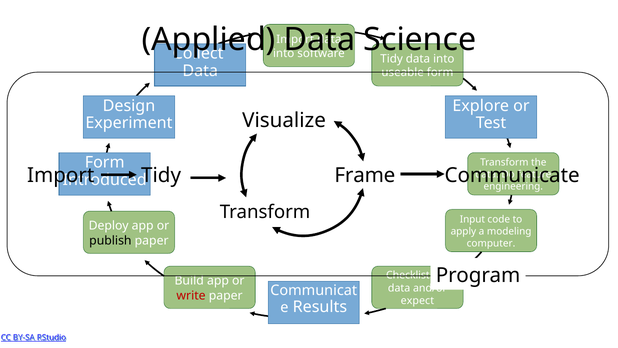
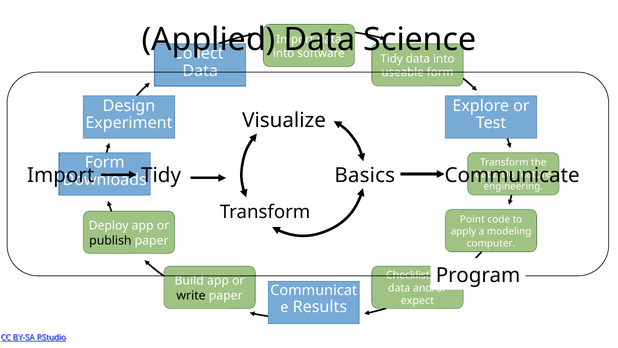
Frame: Frame -> Basics
Introduced: Introduced -> Downloads
Input: Input -> Point
write colour: red -> black
